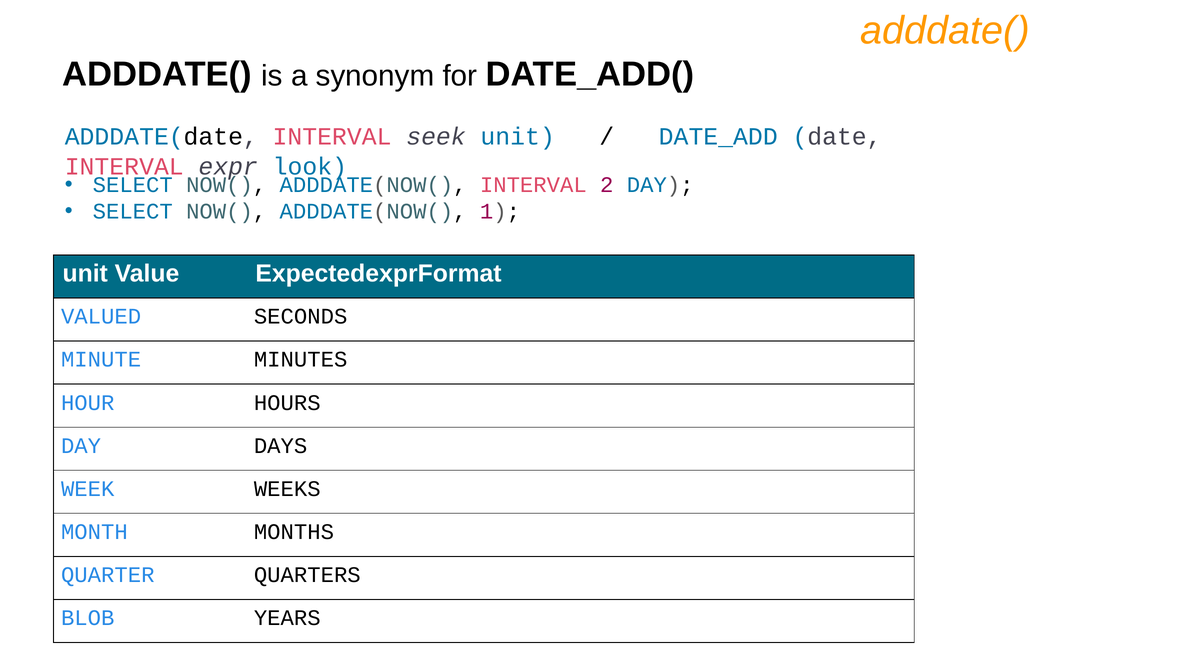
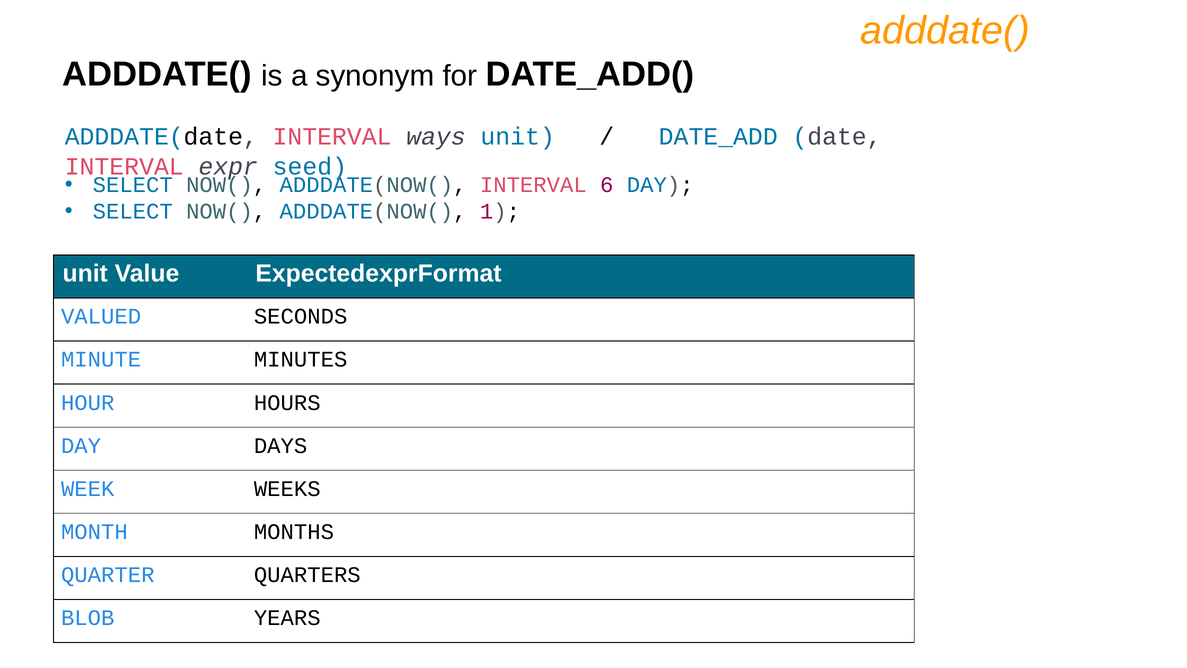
seek: seek -> ways
look: look -> seed
2: 2 -> 6
